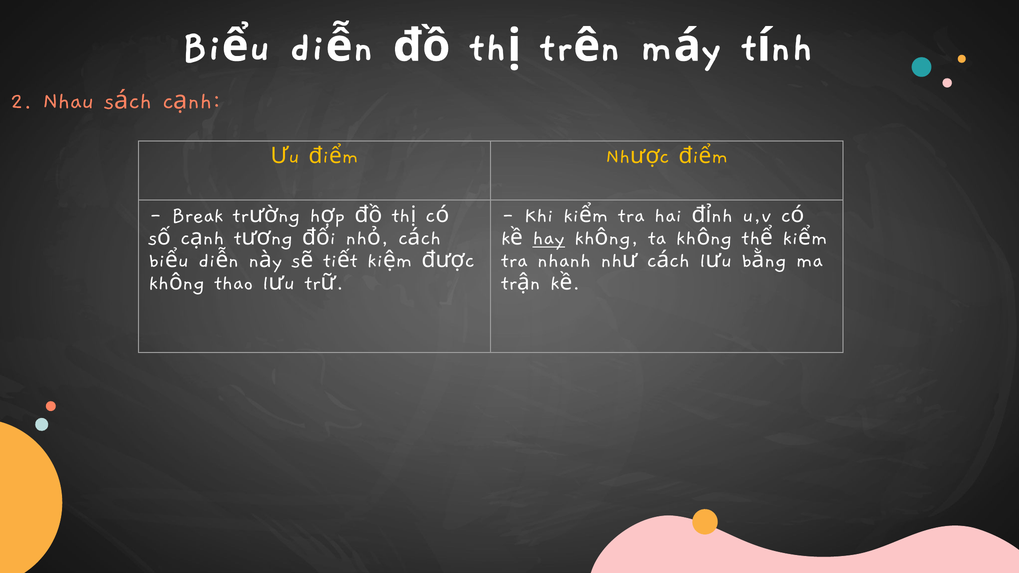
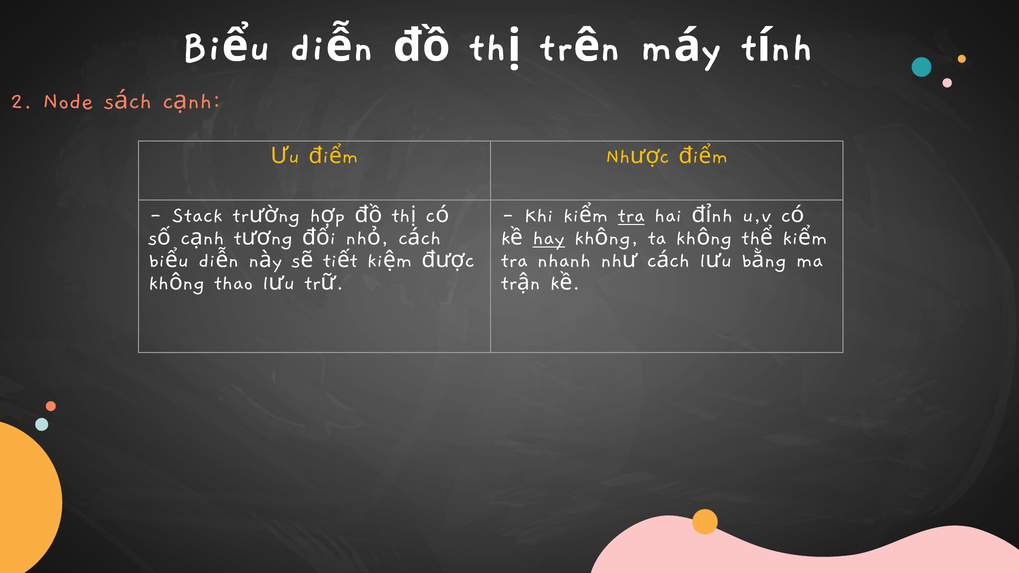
Nhau: Nhau -> Node
Break: Break -> Stack
tra at (631, 215) underline: none -> present
